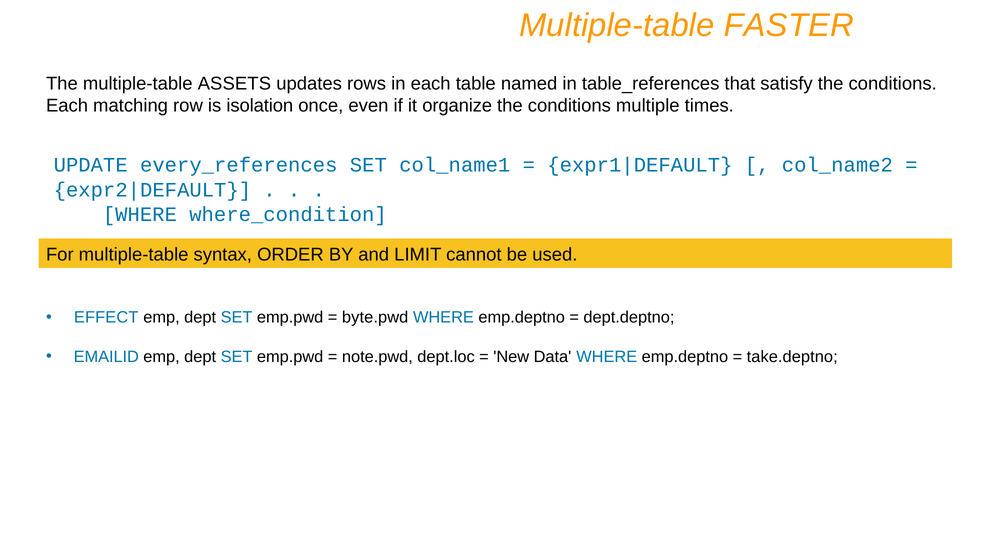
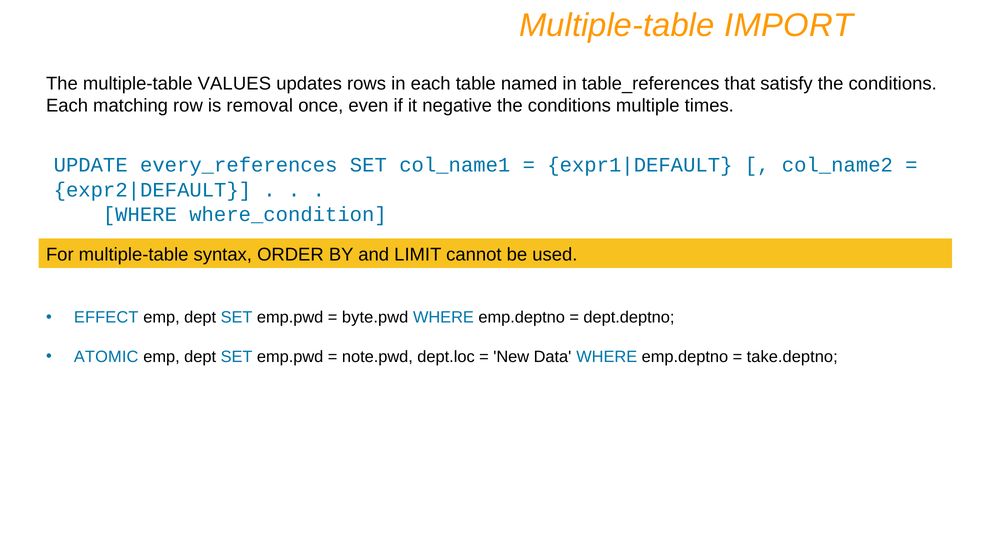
FASTER: FASTER -> IMPORT
ASSETS: ASSETS -> VALUES
isolation: isolation -> removal
organize: organize -> negative
EMAILID: EMAILID -> ATOMIC
